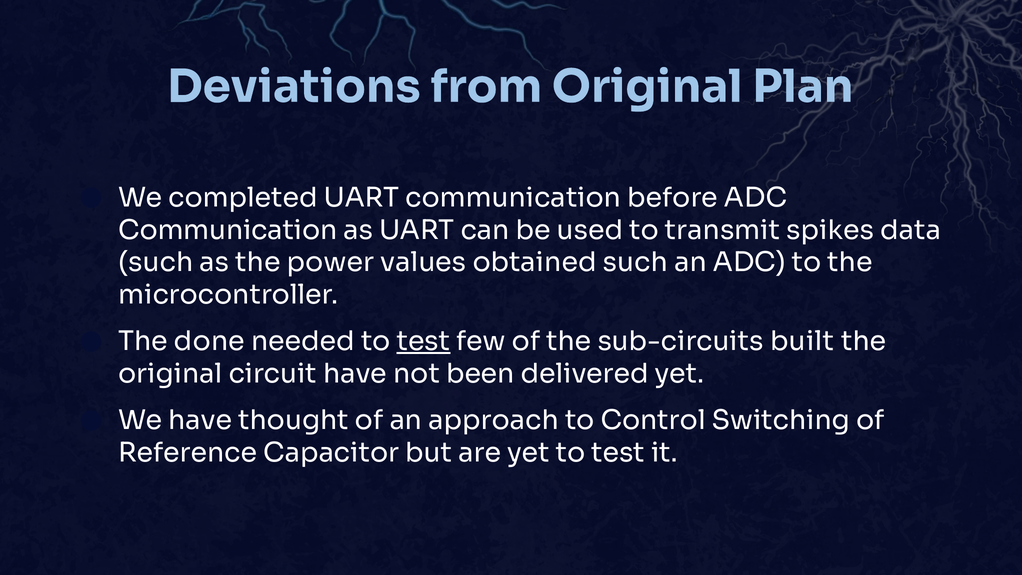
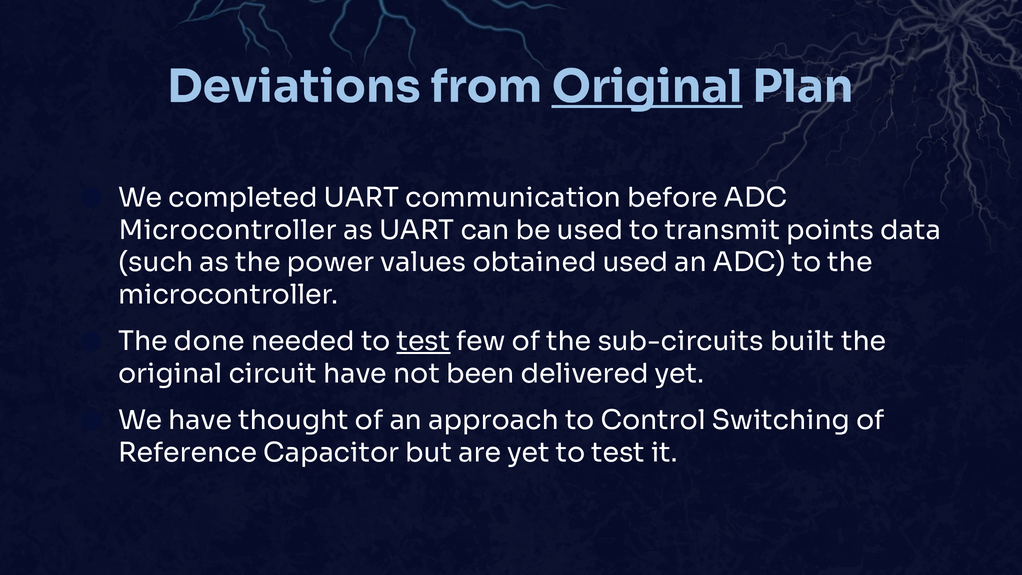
Original at (647, 87) underline: none -> present
Communication at (228, 230): Communication -> Microcontroller
spikes: spikes -> points
obtained such: such -> used
